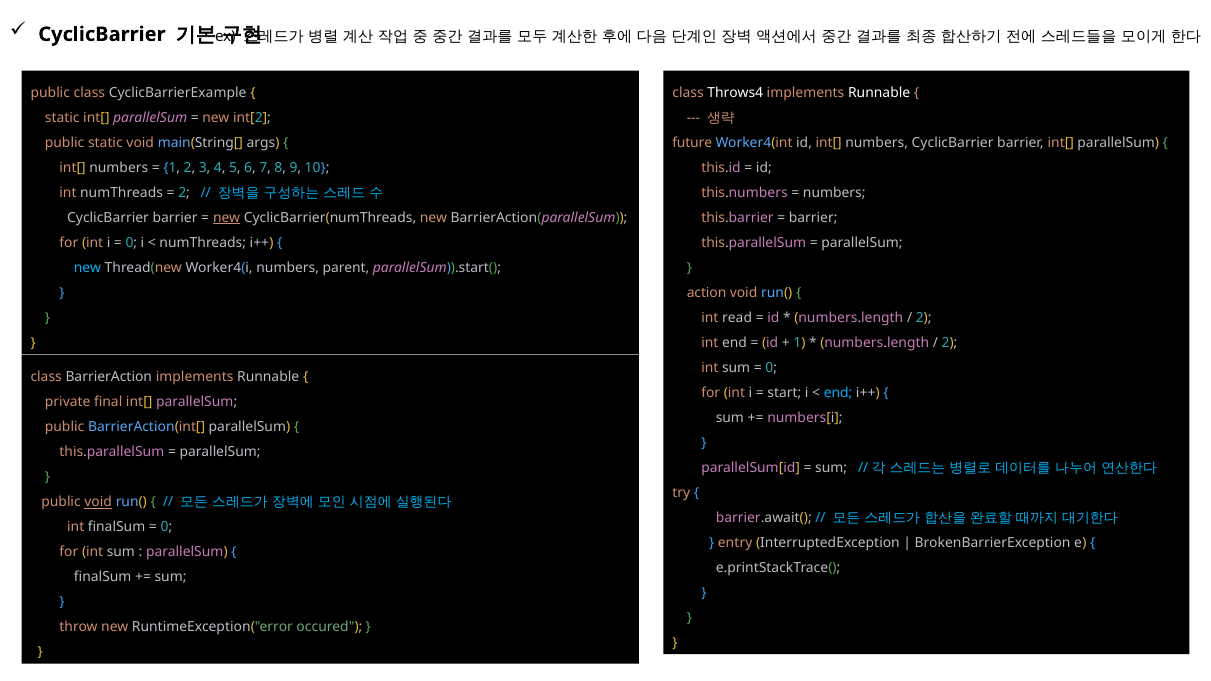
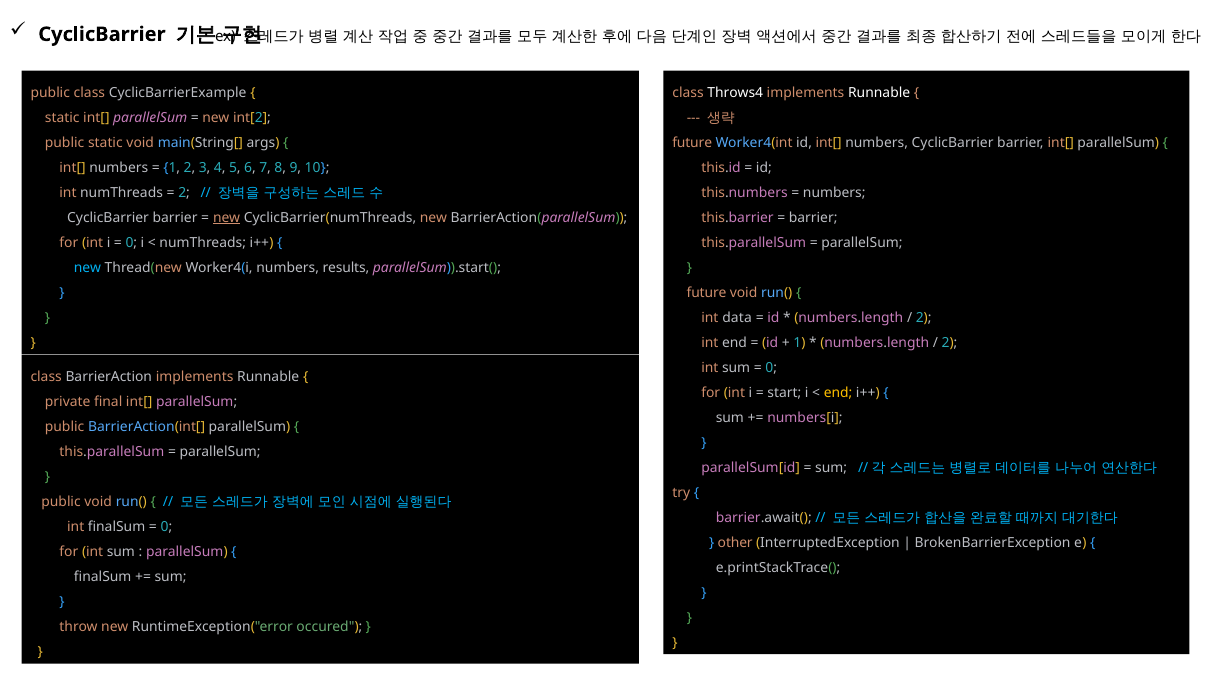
parent: parent -> results
action at (707, 293): action -> future
read: read -> data
end at (838, 393) colour: light blue -> yellow
void at (98, 502) underline: present -> none
entry: entry -> other
